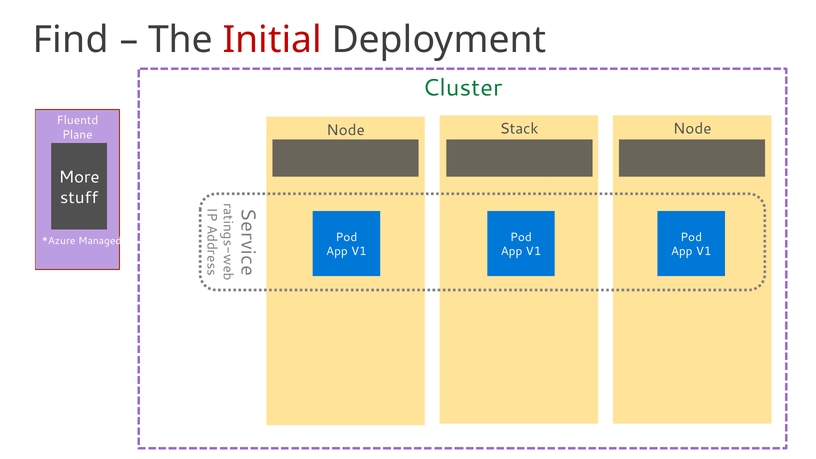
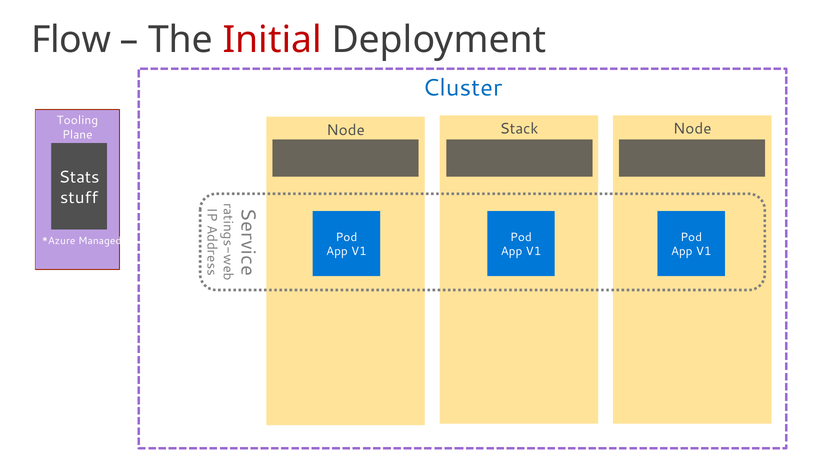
Find: Find -> Flow
Cluster colour: green -> blue
Fluentd: Fluentd -> Tooling
More: More -> Stats
